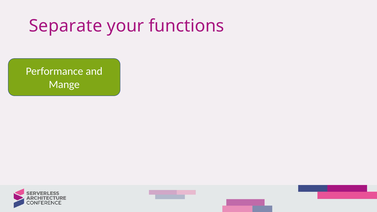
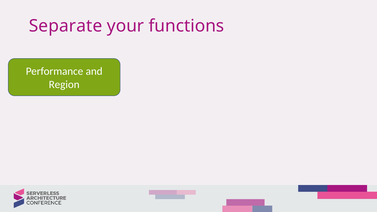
Mange: Mange -> Region
